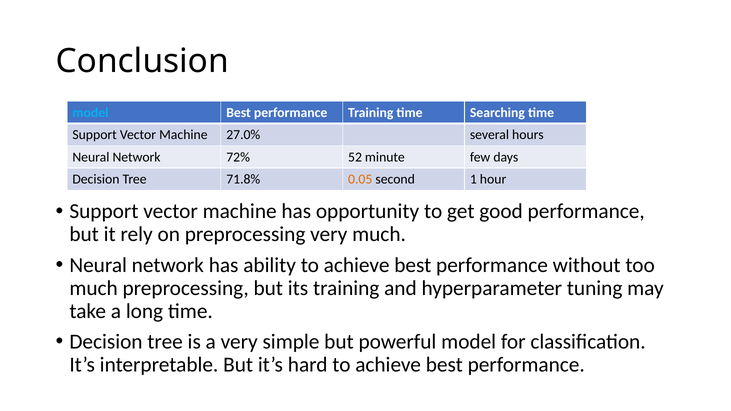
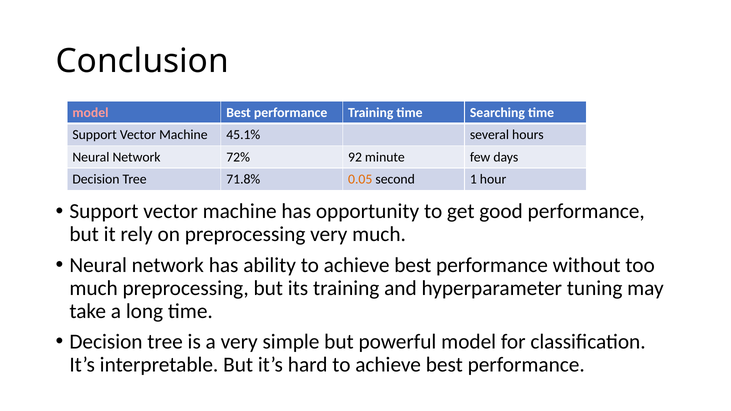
model at (90, 113) colour: light blue -> pink
27.0%: 27.0% -> 45.1%
52: 52 -> 92
